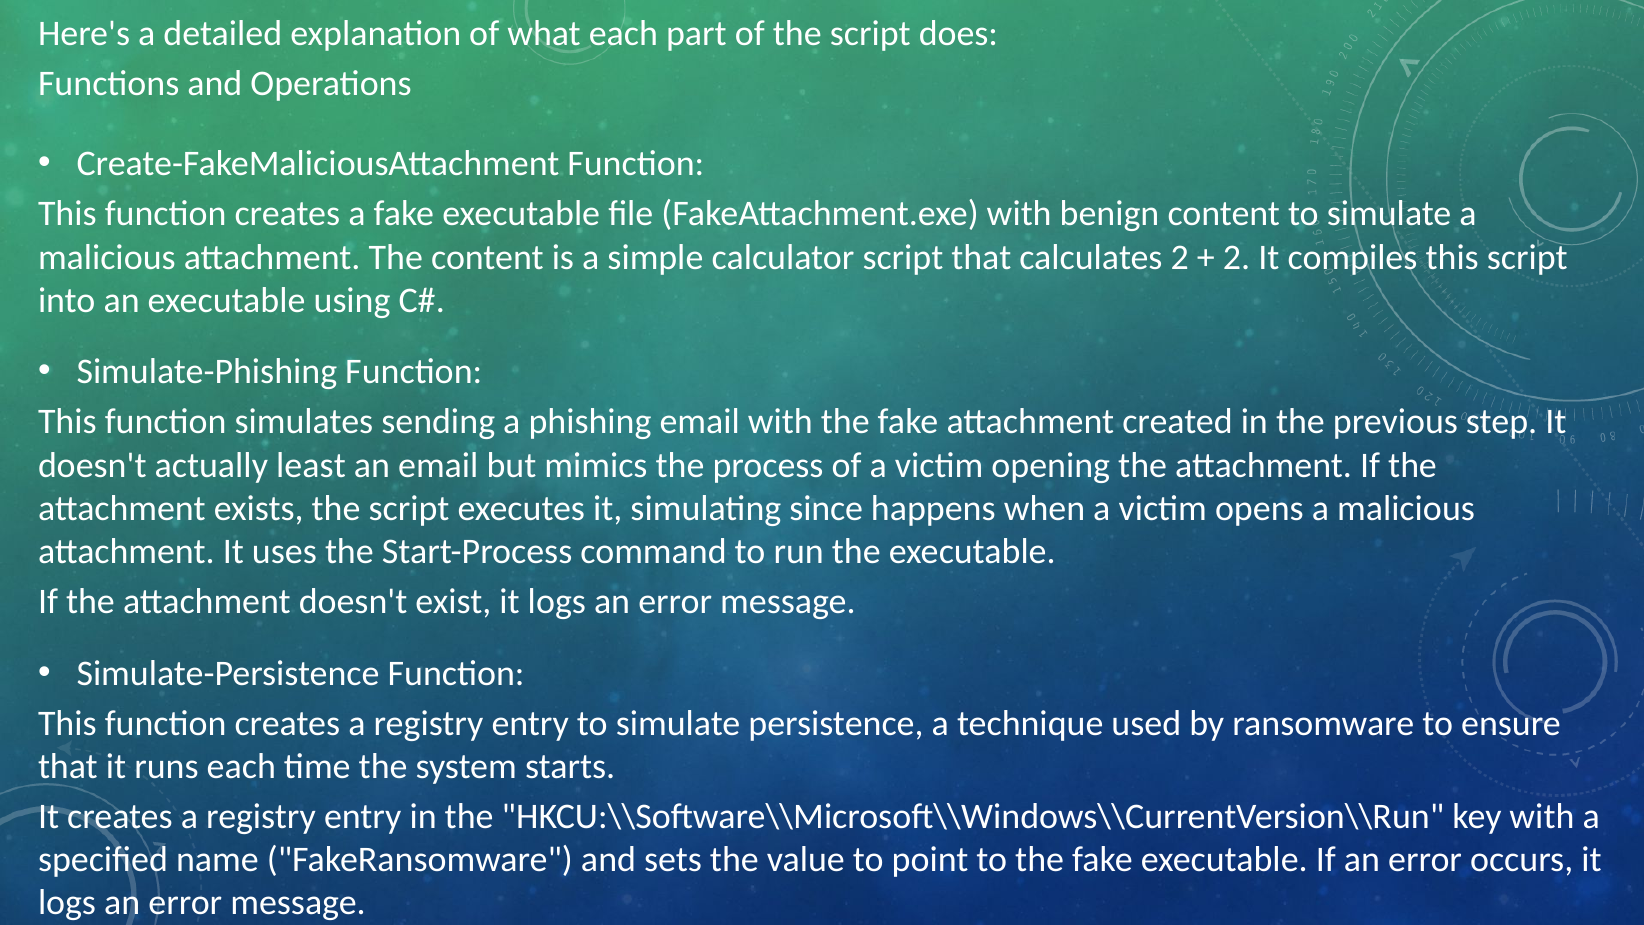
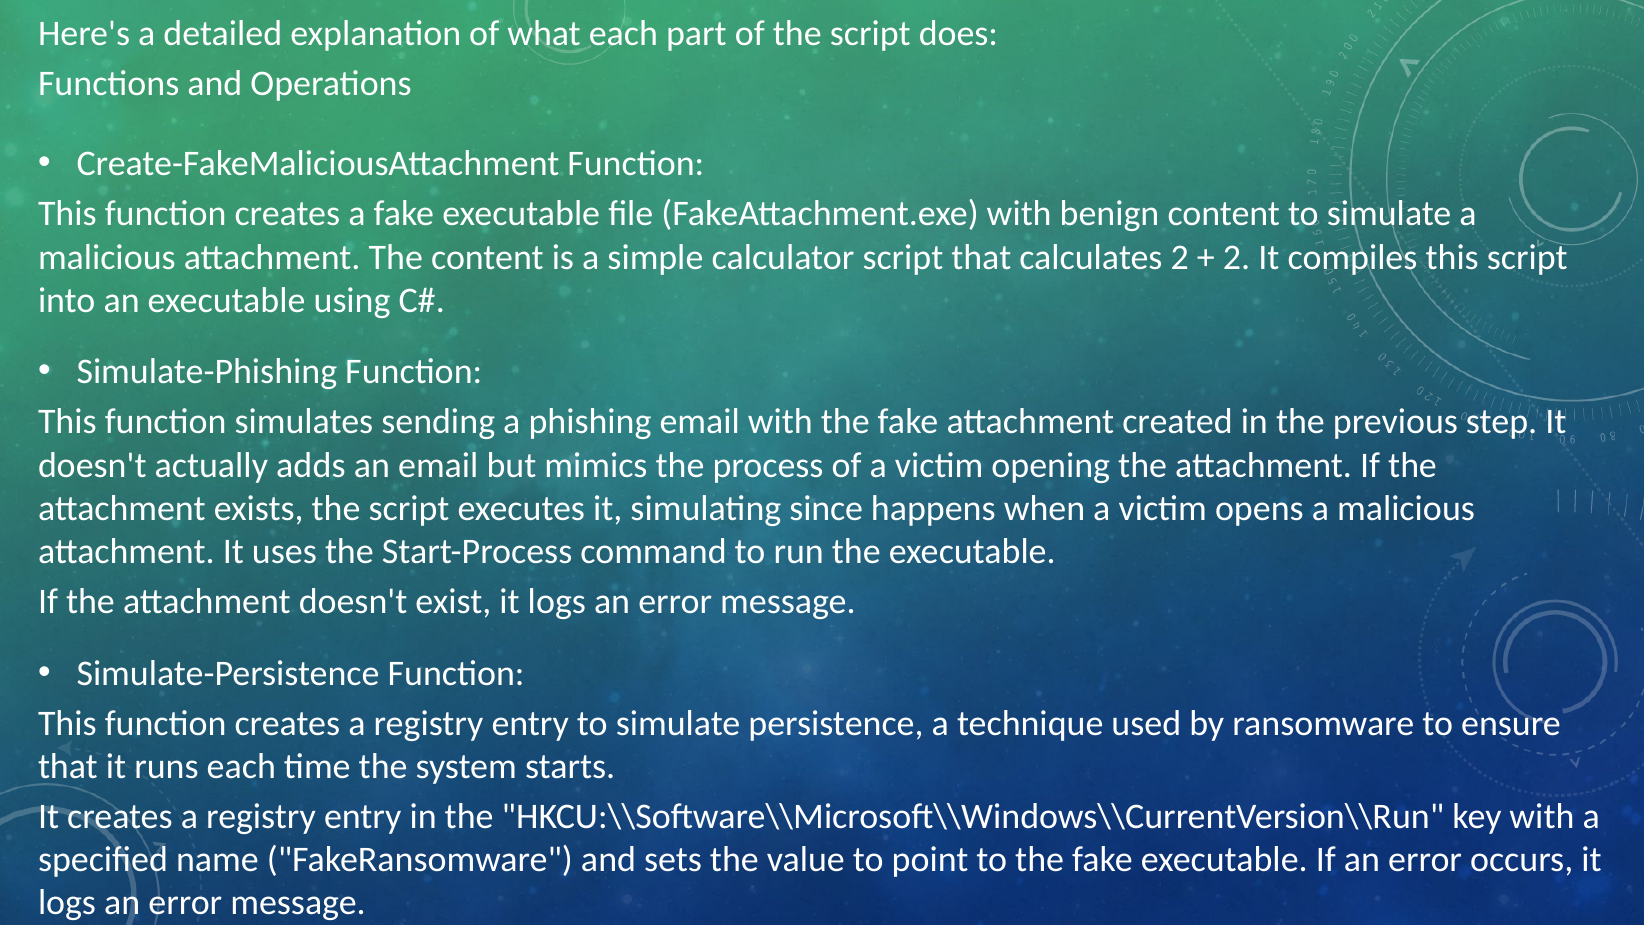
least: least -> adds
